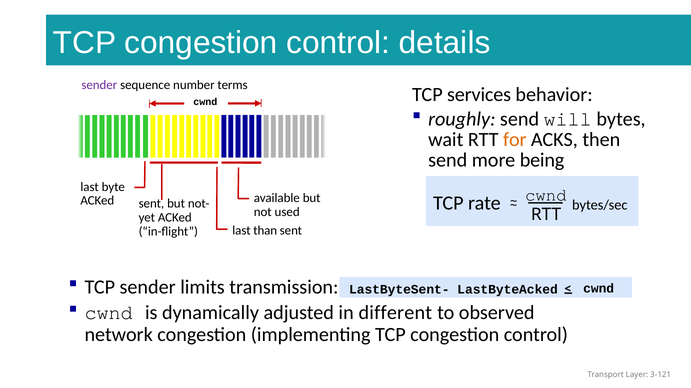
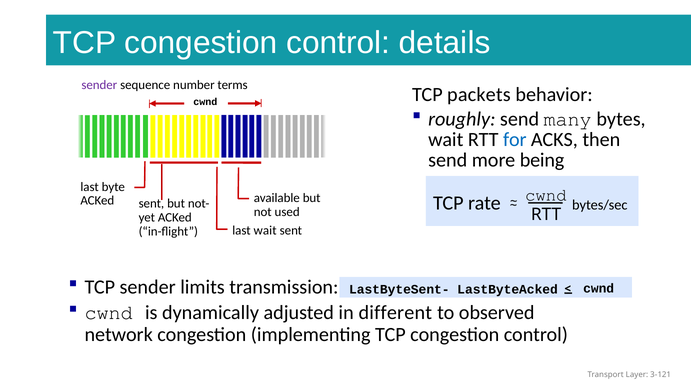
services: services -> packets
will: will -> many
for colour: orange -> blue
last than: than -> wait
